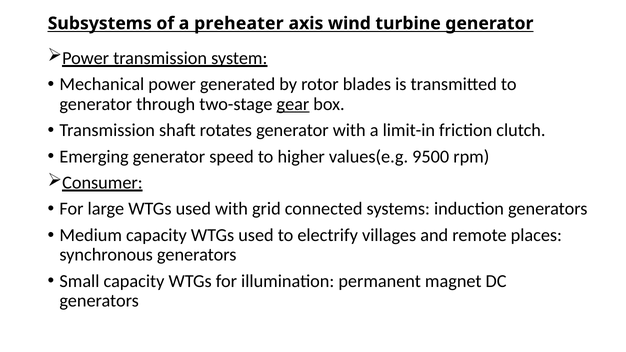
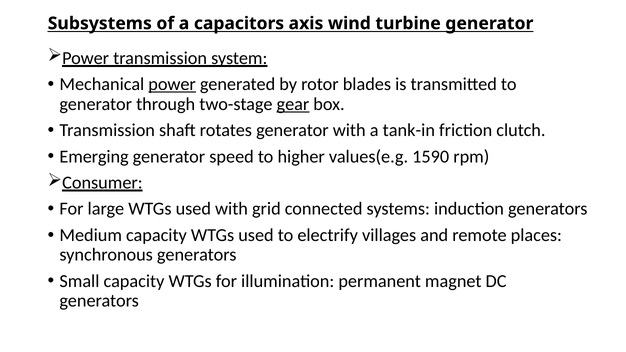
preheater: preheater -> capacitors
power at (172, 84) underline: none -> present
limit-in: limit-in -> tank-in
9500: 9500 -> 1590
